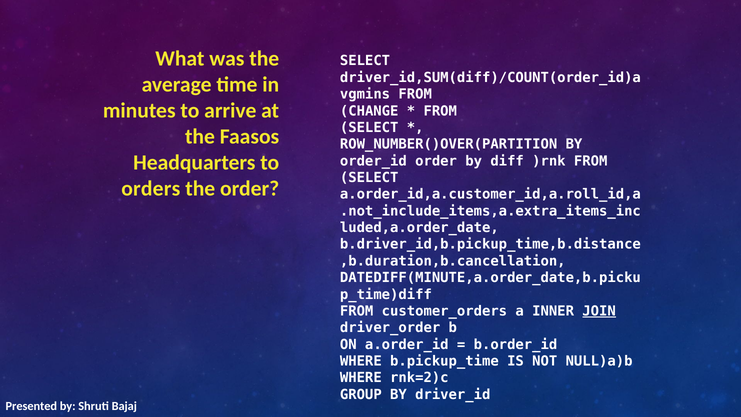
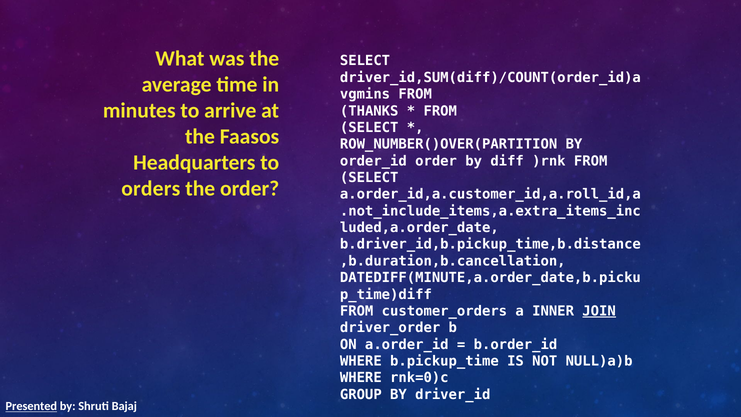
CHANGE: CHANGE -> THANKS
rnk=2)c: rnk=2)c -> rnk=0)c
Presented underline: none -> present
